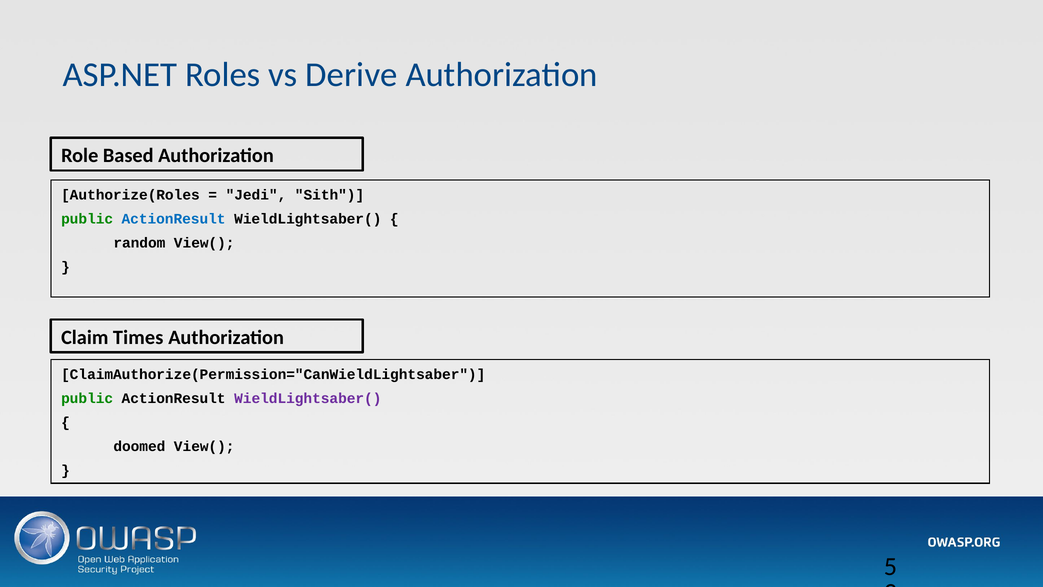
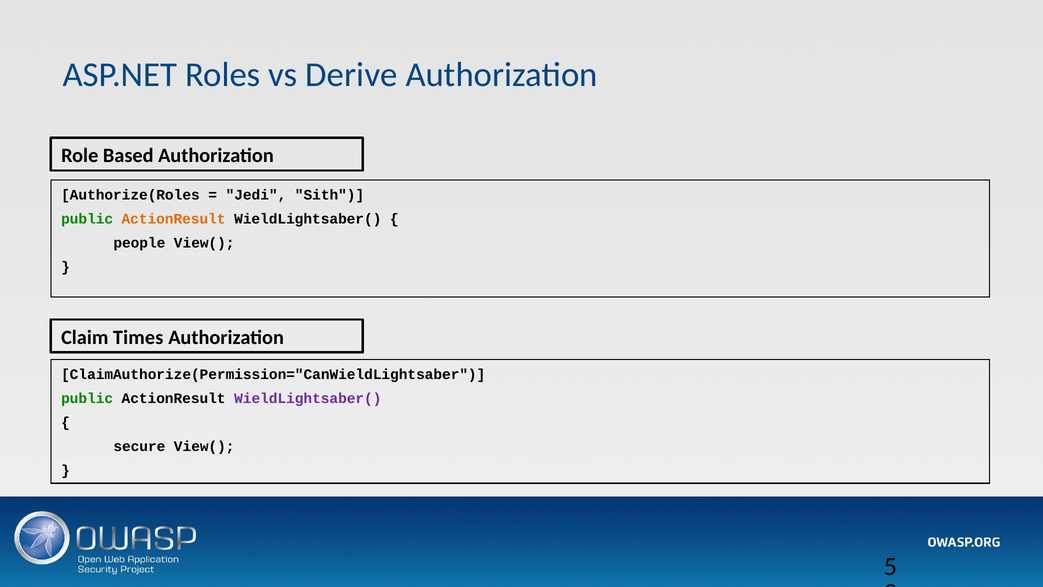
ActionResult at (174, 219) colour: blue -> orange
random: random -> people
doomed: doomed -> secure
